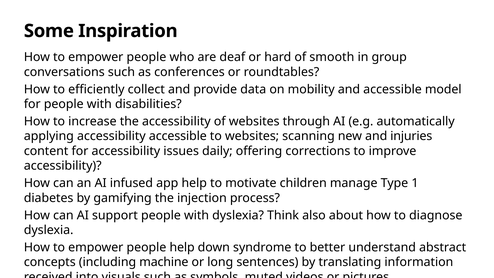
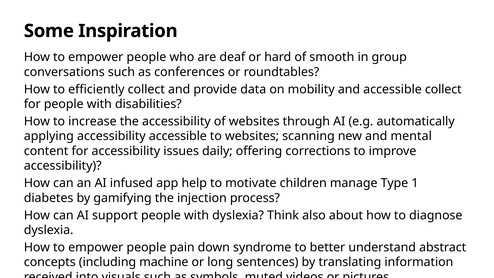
accessible model: model -> collect
injuries: injuries -> mental
people help: help -> pain
